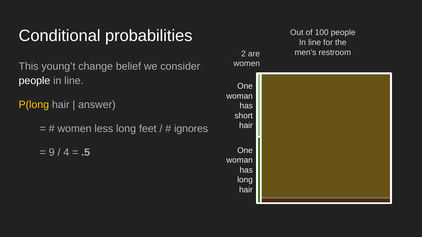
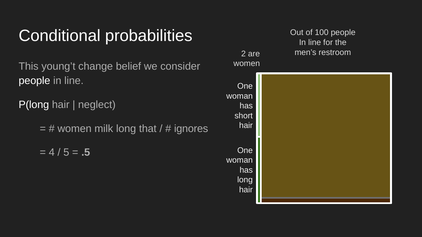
P(long colour: yellow -> white
answer: answer -> neglect
less: less -> milk
feet: feet -> that
9: 9 -> 4
4: 4 -> 5
